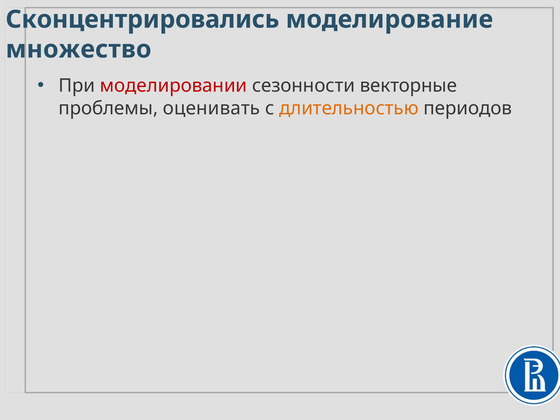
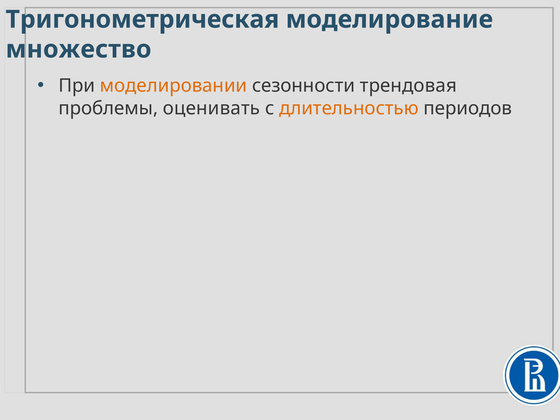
Сконцентрировались: Сконцентрировались -> Тригонометрическая
моделировании colour: red -> orange
векторные: векторные -> трендовая
